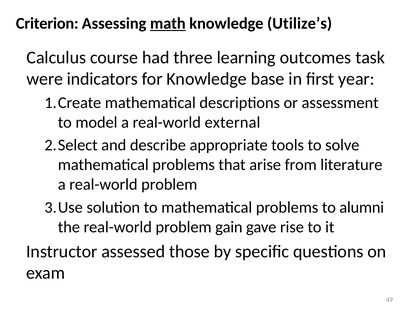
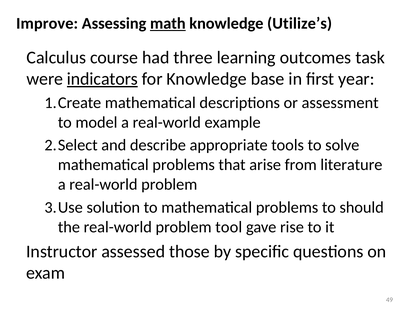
Criterion: Criterion -> Improve
indicators underline: none -> present
external: external -> example
alumni: alumni -> should
gain: gain -> tool
